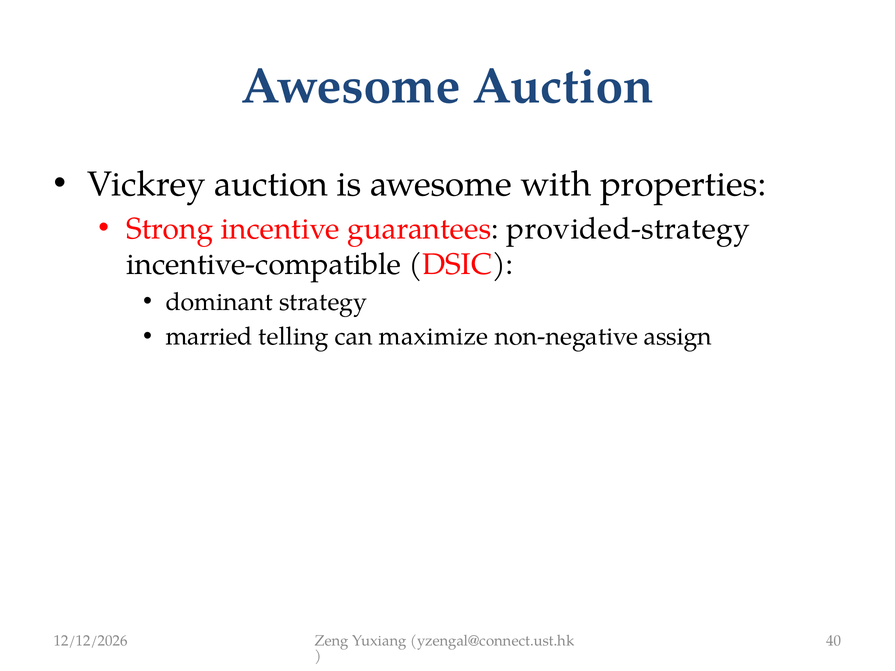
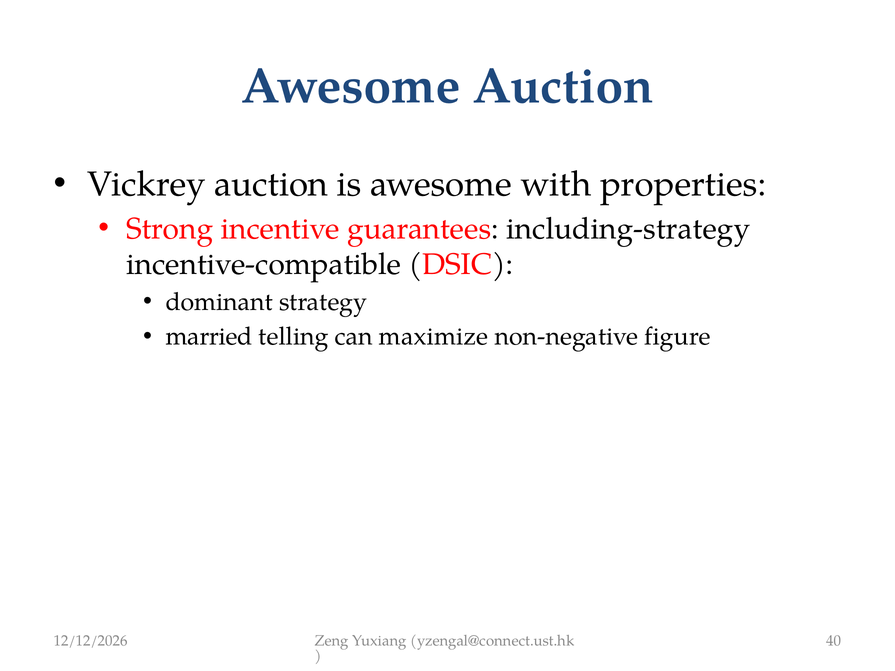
provided-strategy: provided-strategy -> including-strategy
assign: assign -> figure
